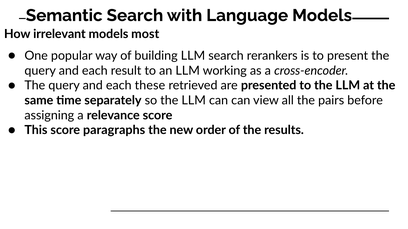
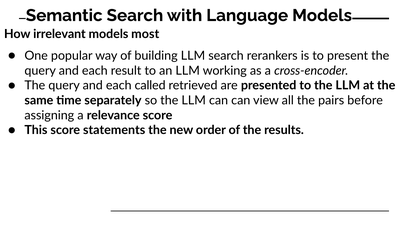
these: these -> called
paragraphs: paragraphs -> statements
